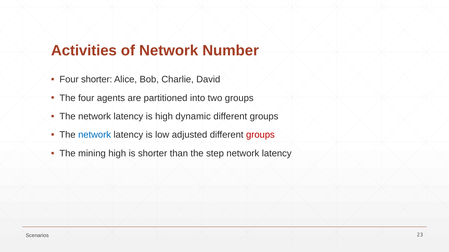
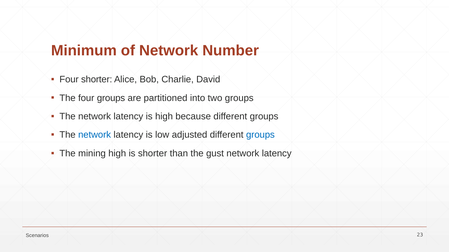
Activities: Activities -> Minimum
four agents: agents -> groups
dynamic: dynamic -> because
groups at (260, 135) colour: red -> blue
step: step -> gust
